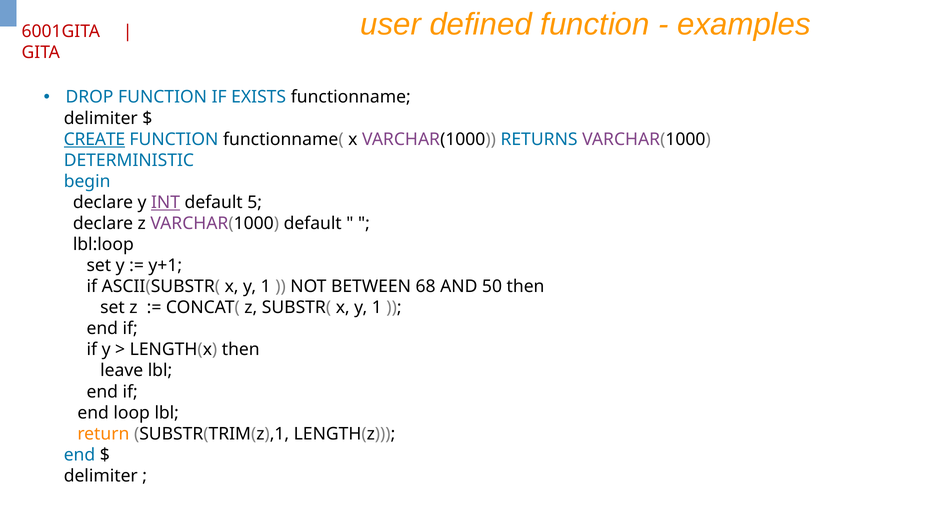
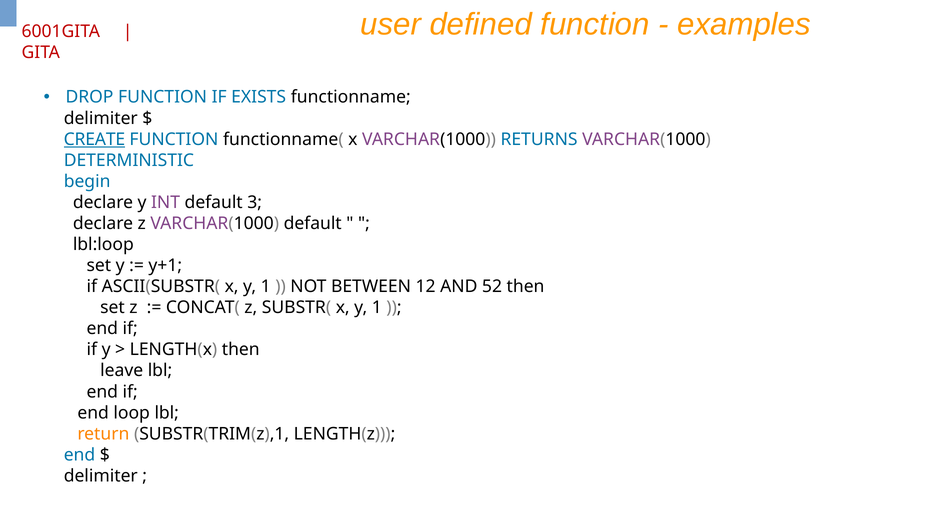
INT underline: present -> none
5: 5 -> 3
68: 68 -> 12
50: 50 -> 52
